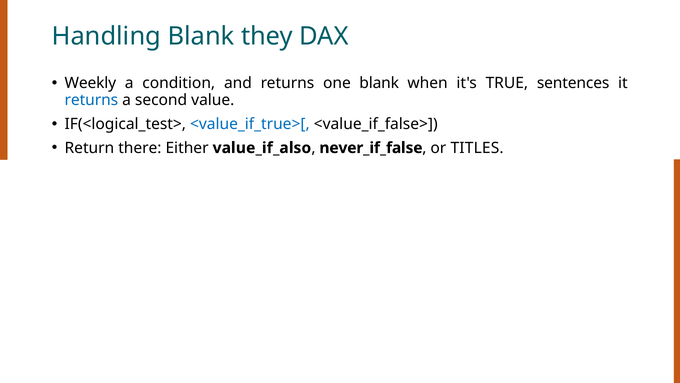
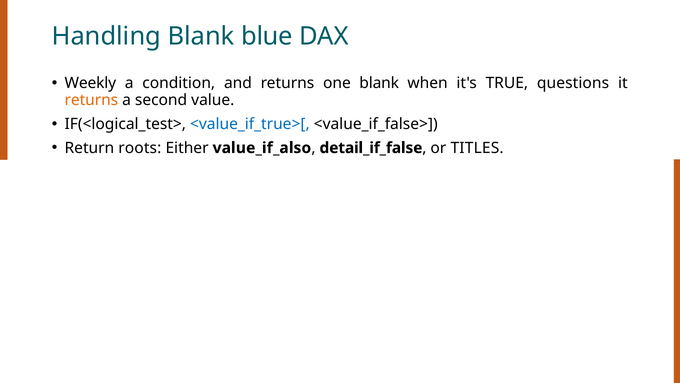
they: they -> blue
sentences: sentences -> questions
returns at (91, 100) colour: blue -> orange
there: there -> roots
never_if_false: never_if_false -> detail_if_false
